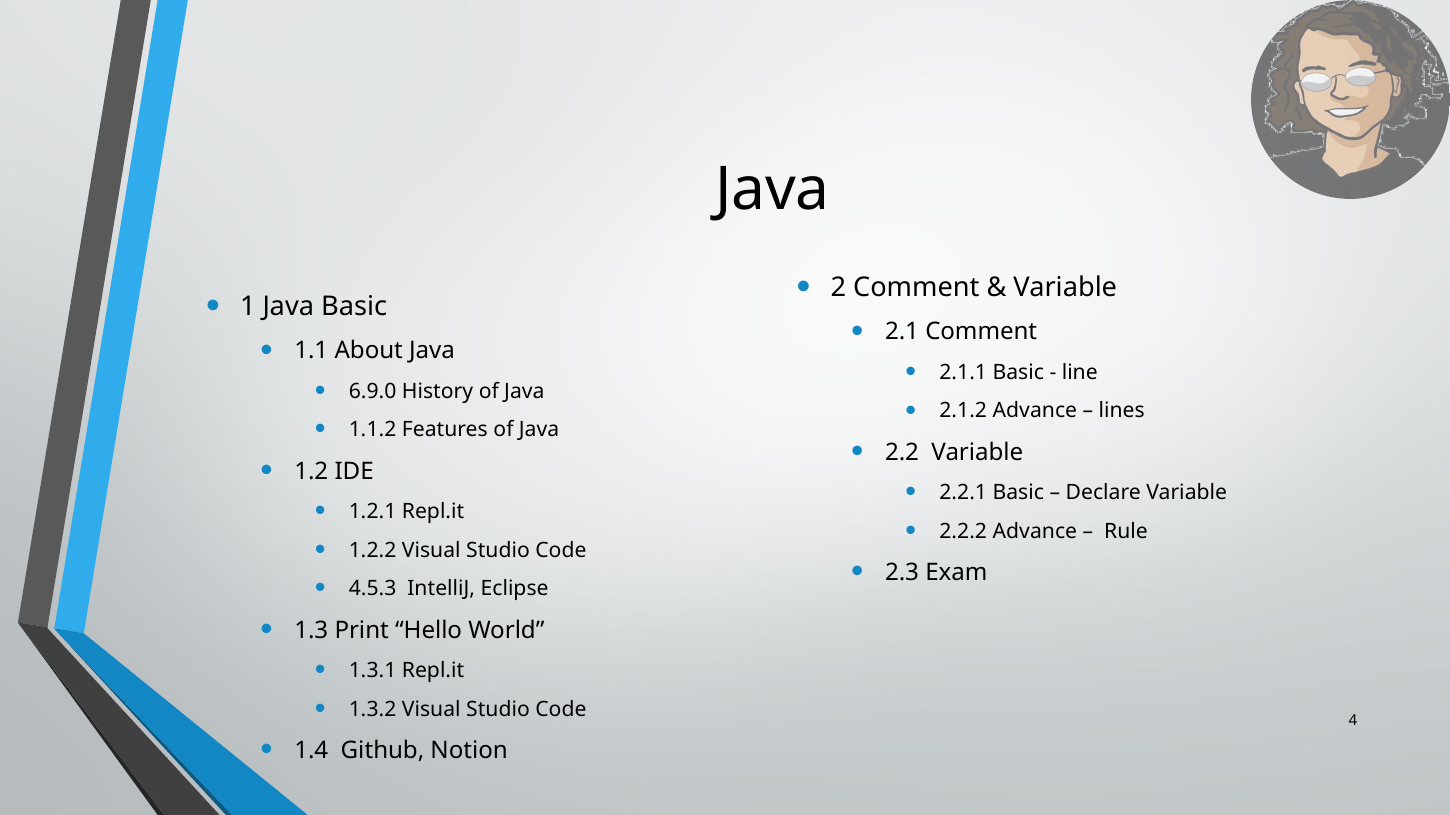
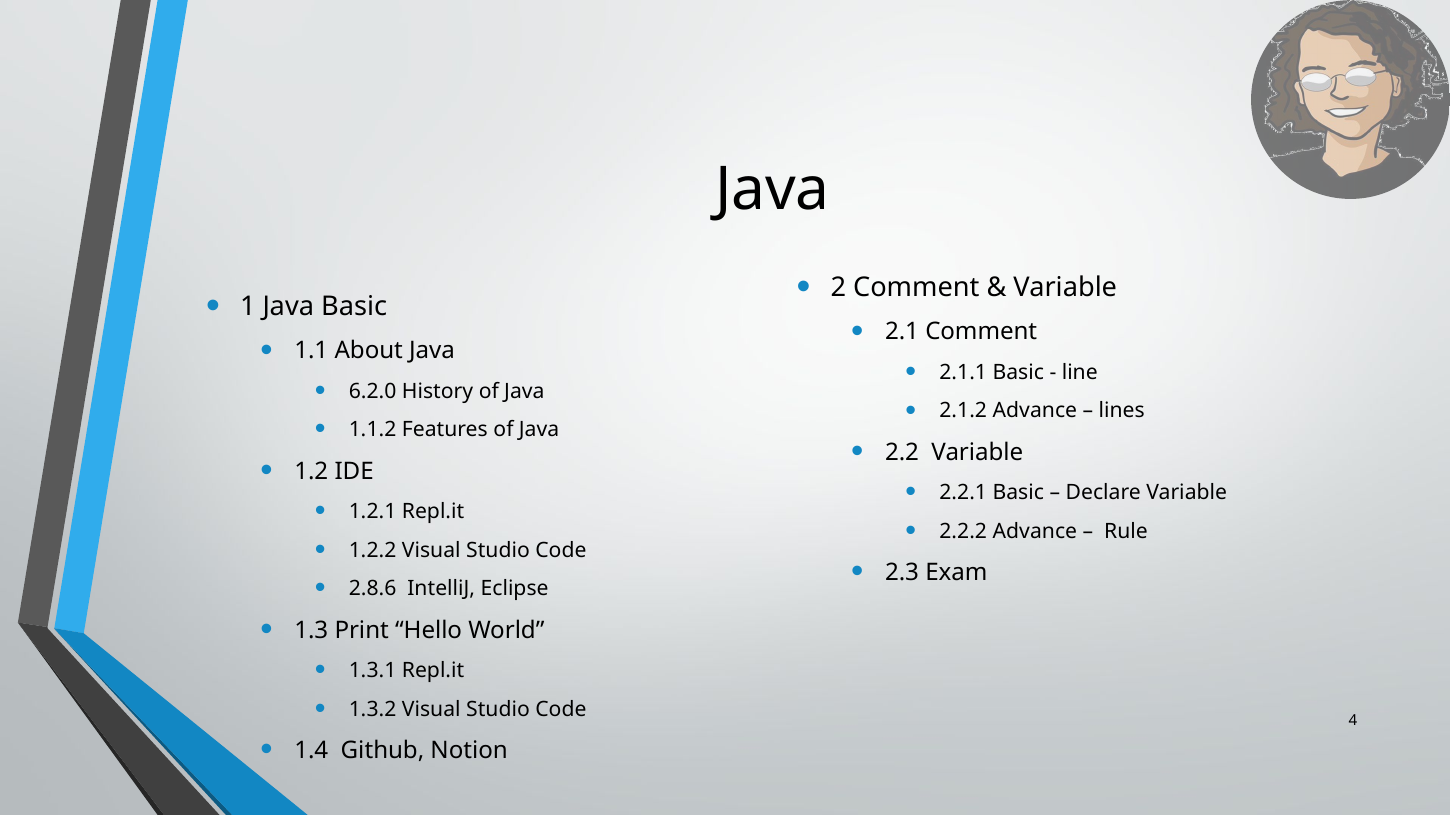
6.9.0: 6.9.0 -> 6.2.0
4.5.3: 4.5.3 -> 2.8.6
